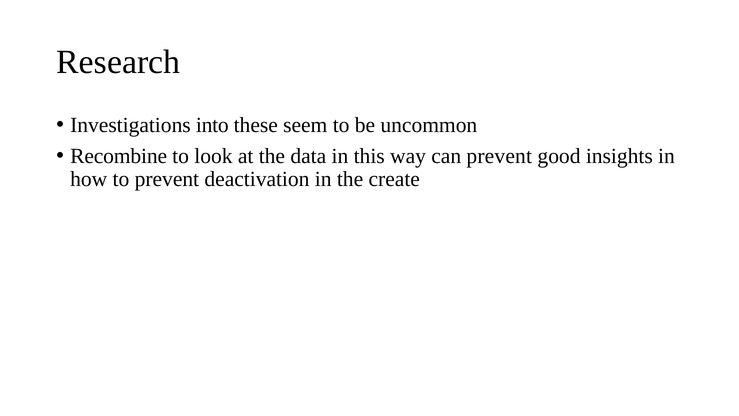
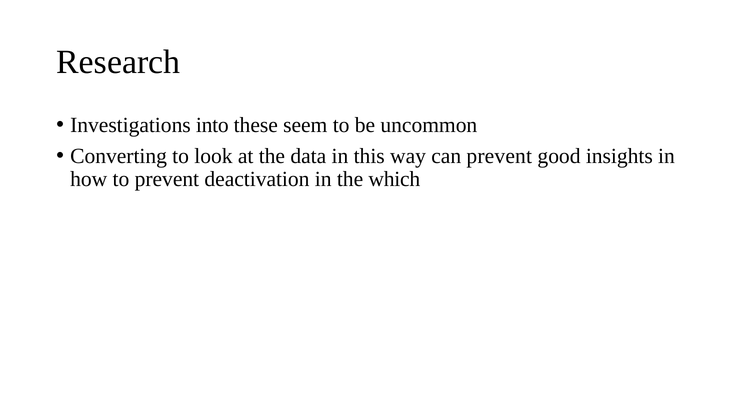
Recombine: Recombine -> Converting
create: create -> which
